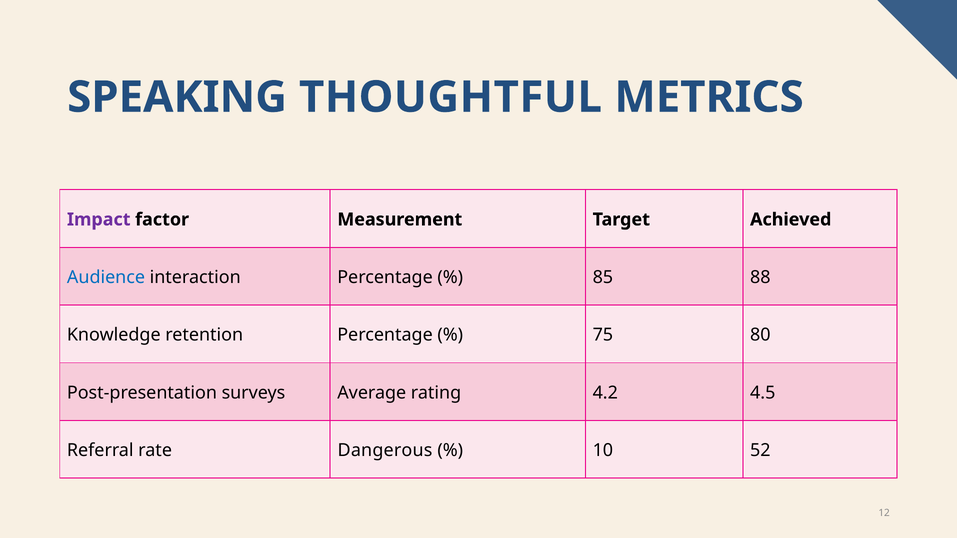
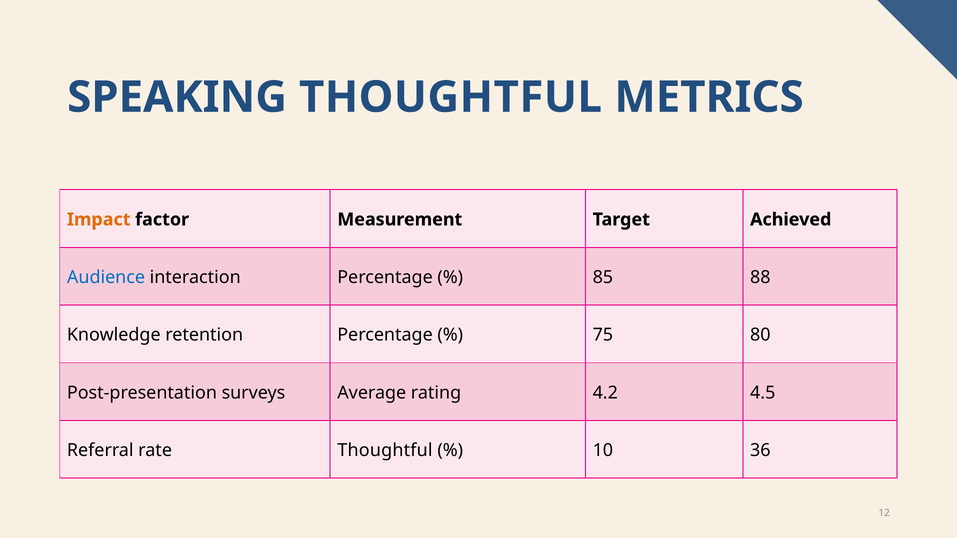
Impact colour: purple -> orange
Dangerous at (385, 451): Dangerous -> Thoughtful
52: 52 -> 36
